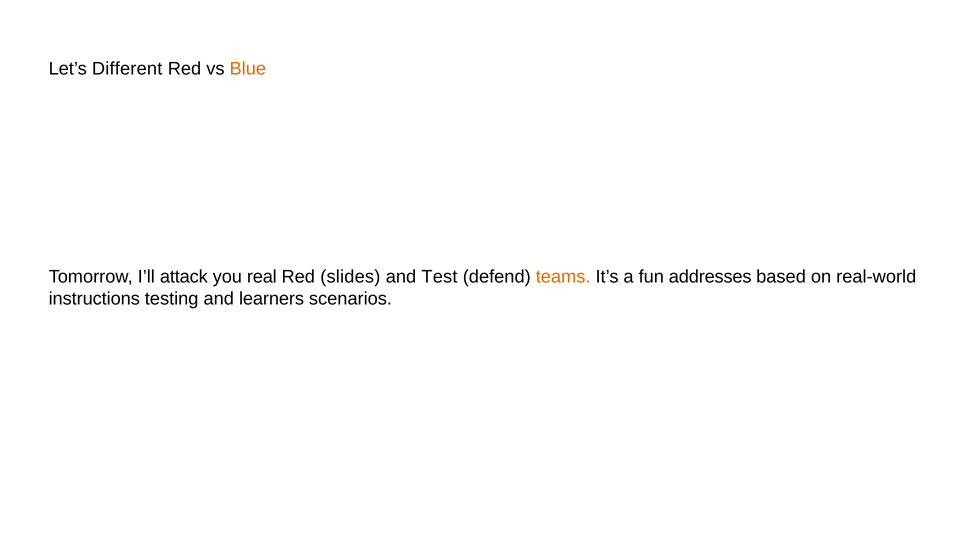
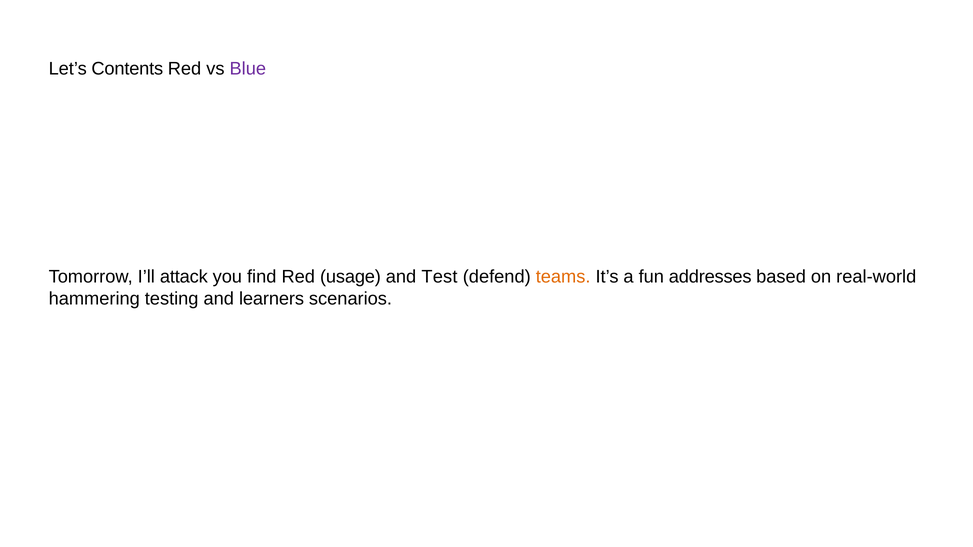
Different: Different -> Contents
Blue colour: orange -> purple
real: real -> find
slides: slides -> usage
instructions: instructions -> hammering
